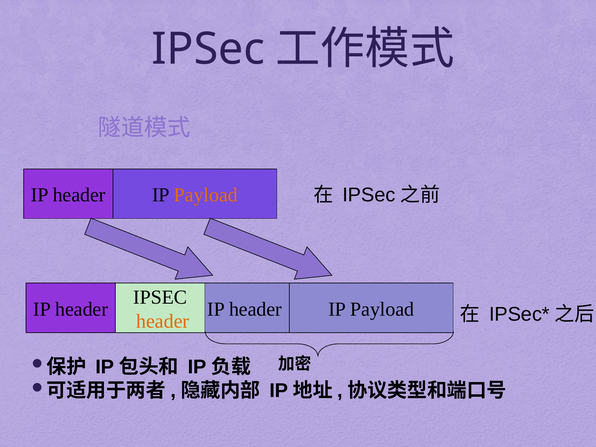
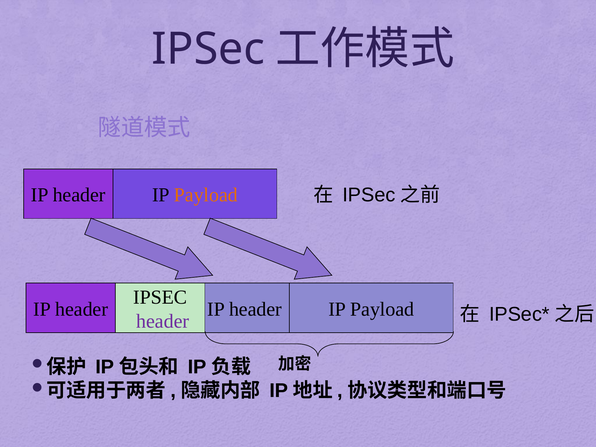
header at (163, 321) colour: orange -> purple
